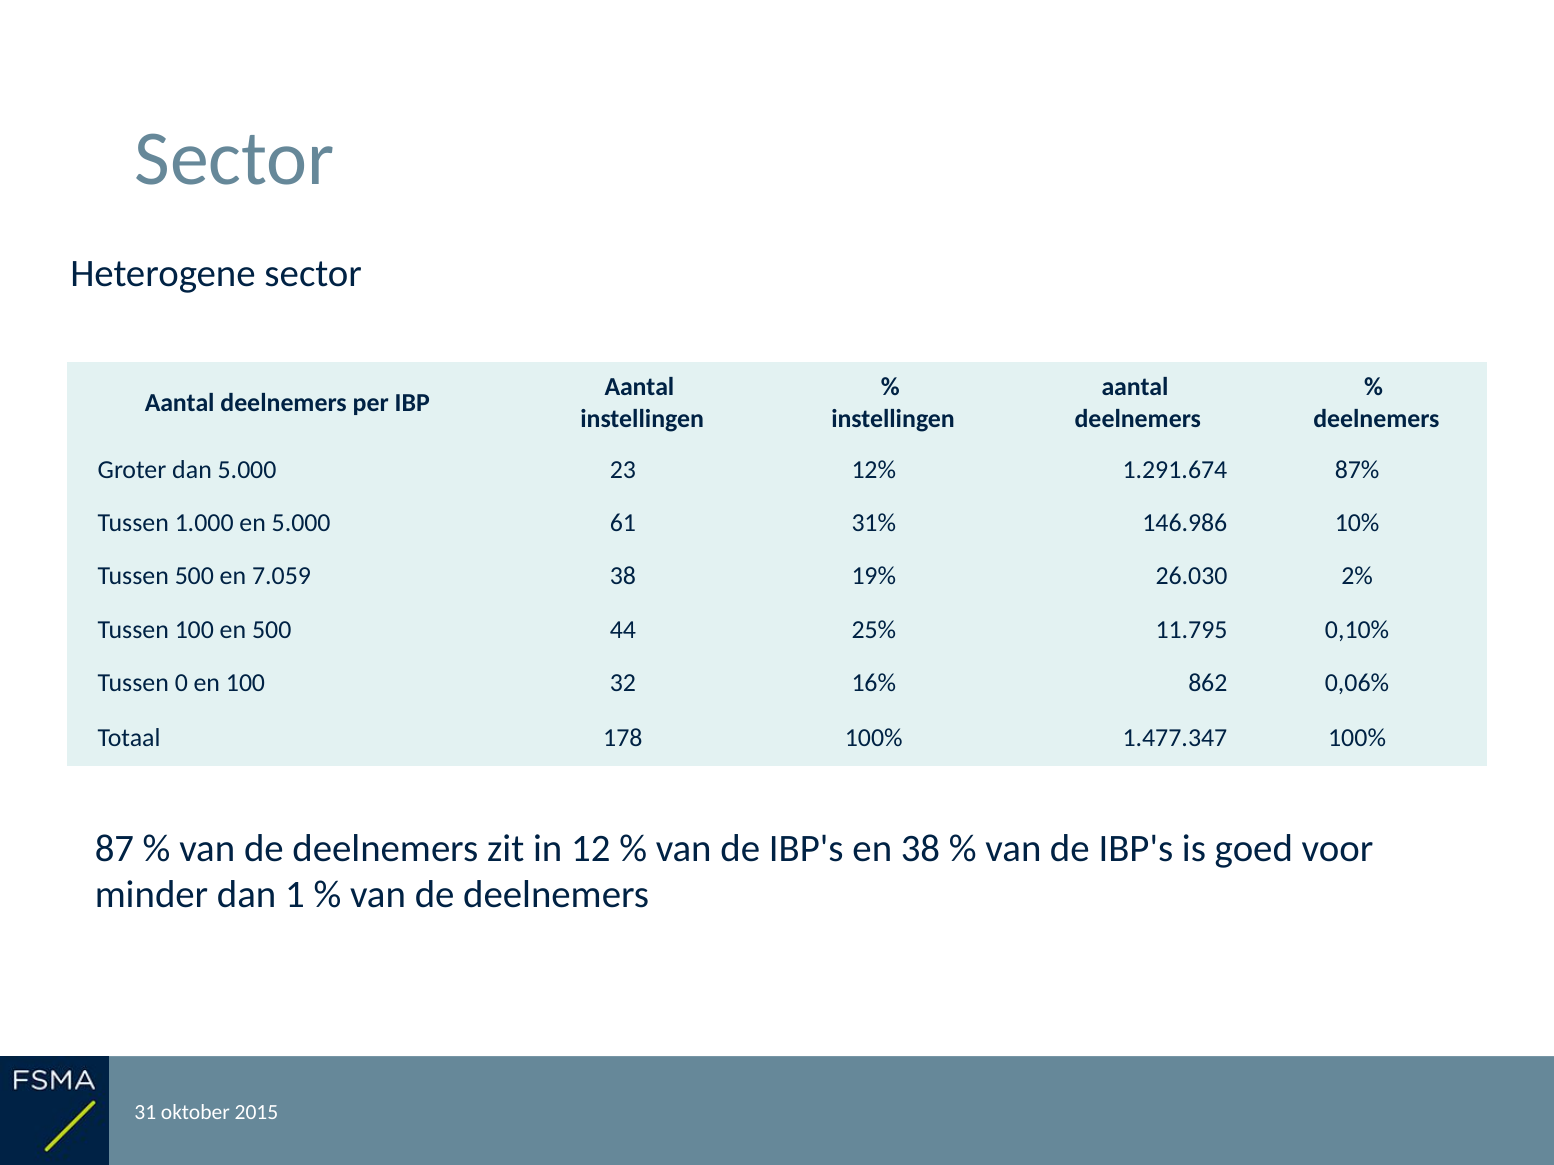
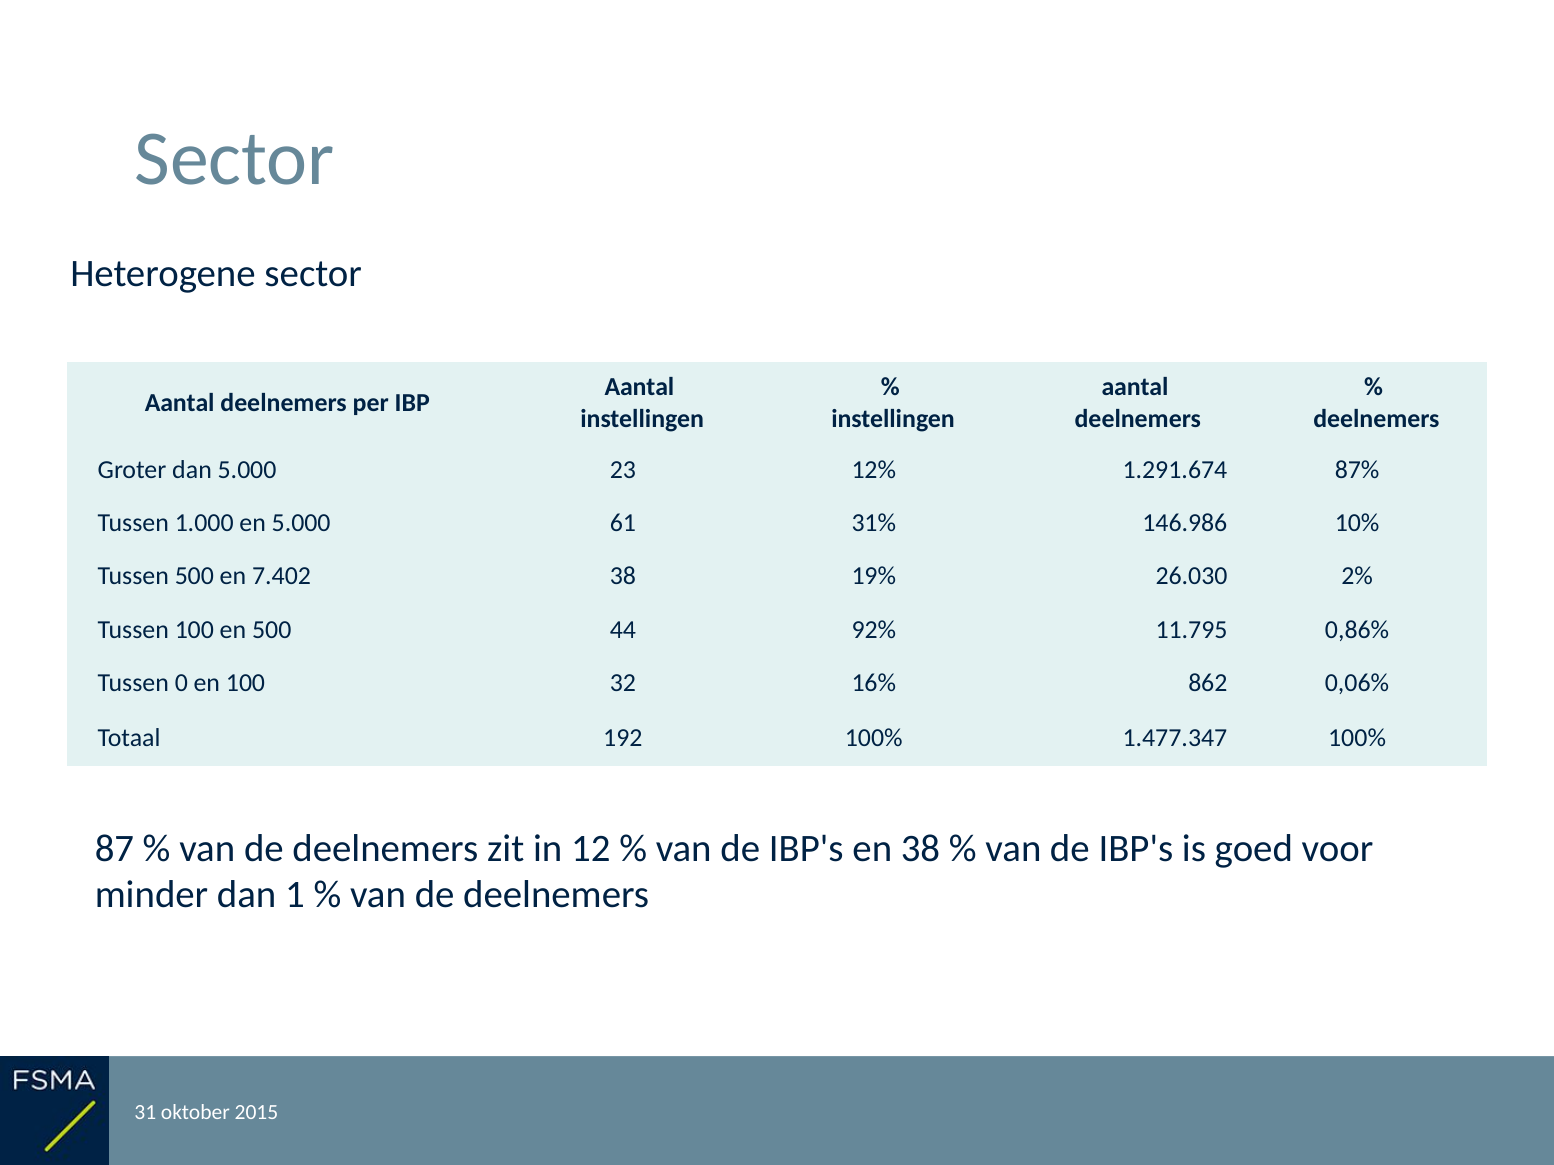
7.059: 7.059 -> 7.402
25%: 25% -> 92%
0,10%: 0,10% -> 0,86%
178: 178 -> 192
